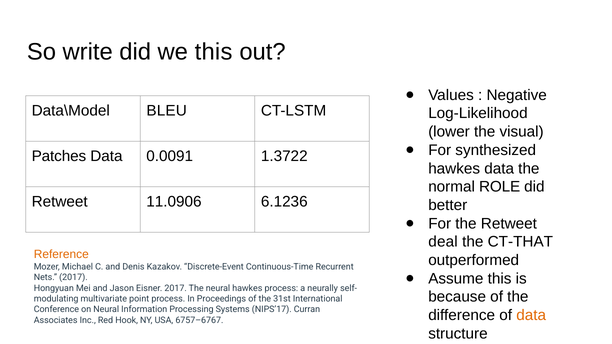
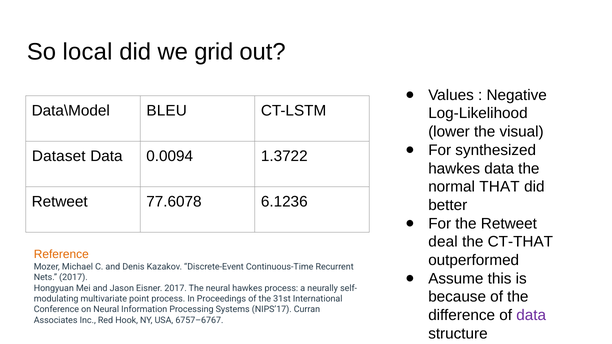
write: write -> local
we this: this -> grid
Patches: Patches -> Dataset
0.0091: 0.0091 -> 0.0094
ROLE: ROLE -> THAT
11.0906: 11.0906 -> 77.6078
data at (531, 315) colour: orange -> purple
